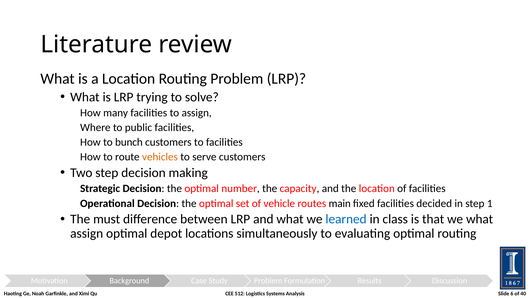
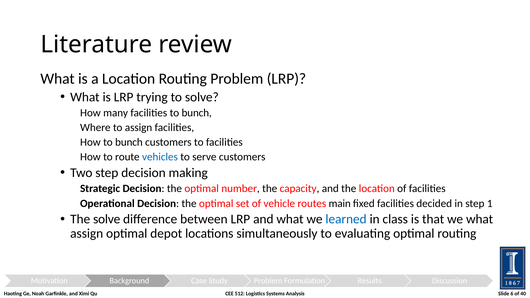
facilities to assign: assign -> bunch
to public: public -> assign
vehicles colour: orange -> blue
The must: must -> solve
